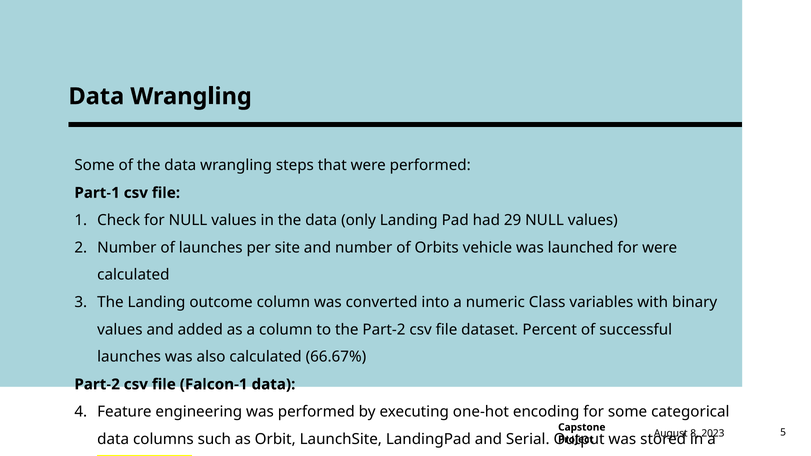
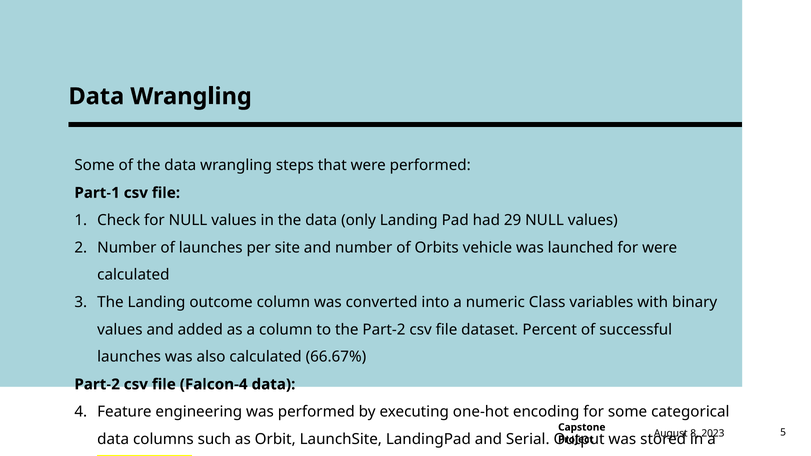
Falcon-1: Falcon-1 -> Falcon-4
